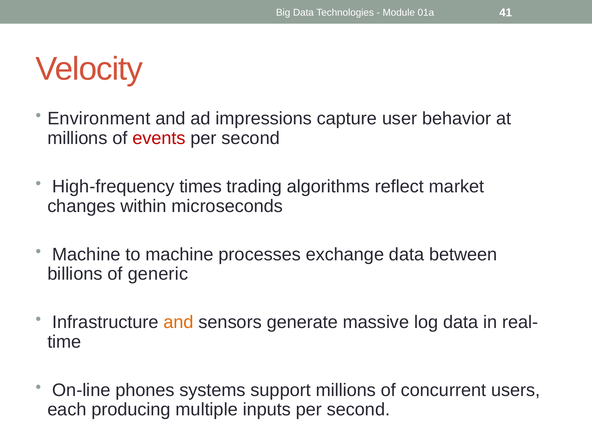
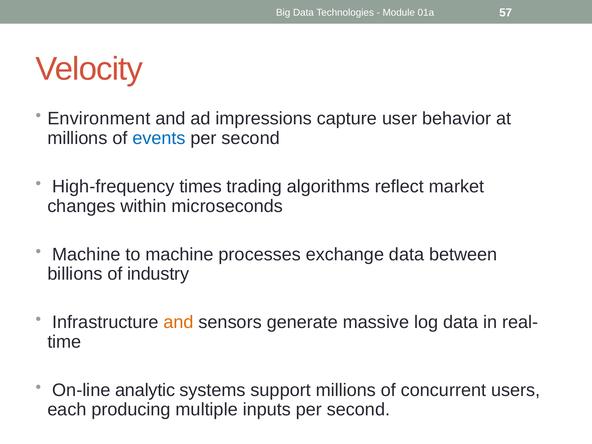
41: 41 -> 57
events colour: red -> blue
generic: generic -> industry
phones: phones -> analytic
